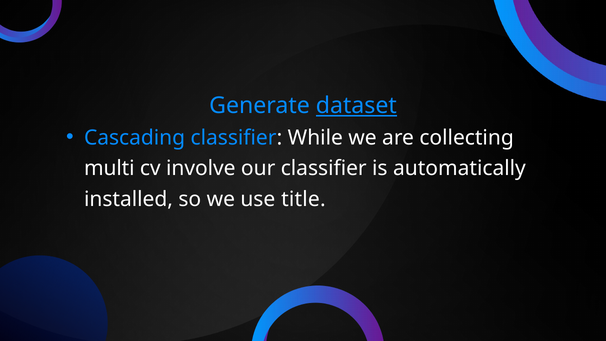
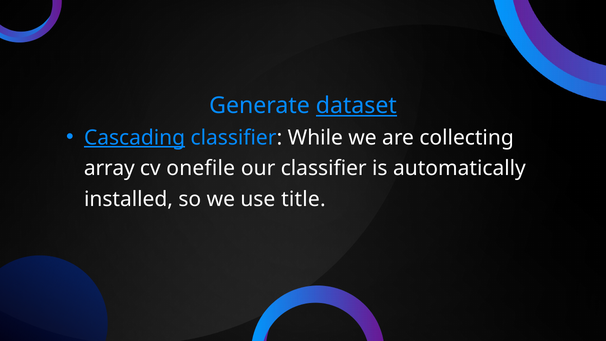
Cascading underline: none -> present
multi: multi -> array
involve: involve -> onefile
